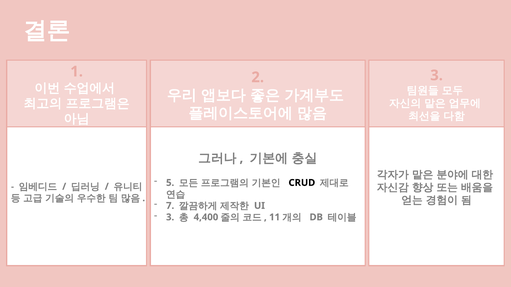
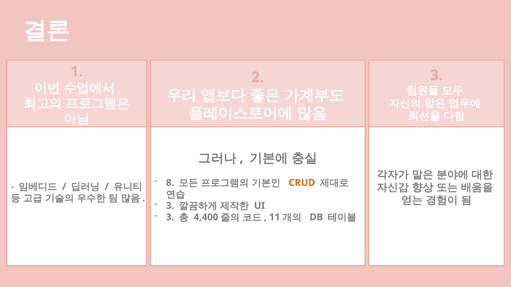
5: 5 -> 8
CRUD colour: black -> orange
7 at (170, 206): 7 -> 3
